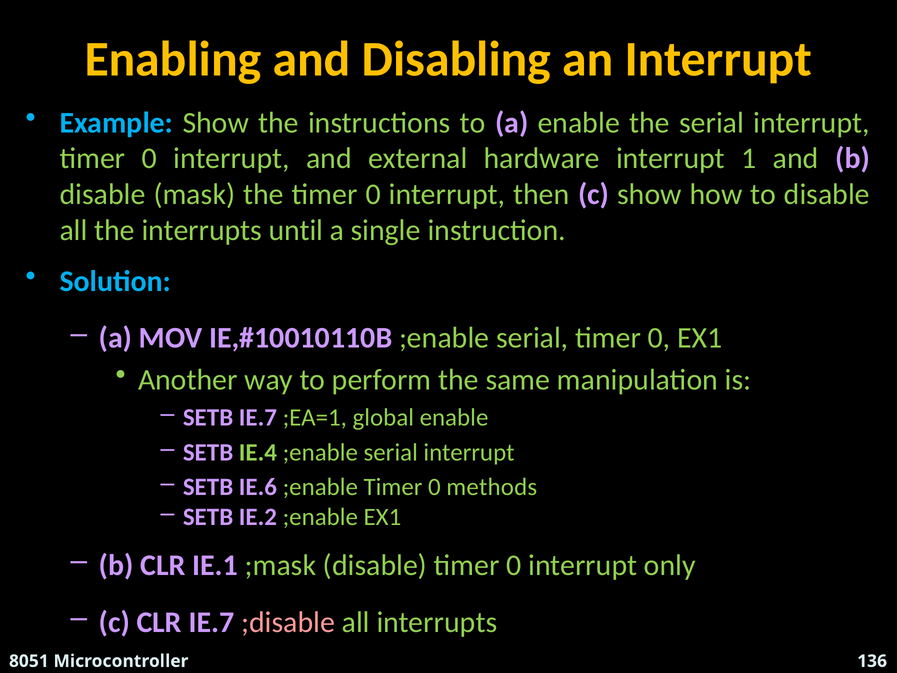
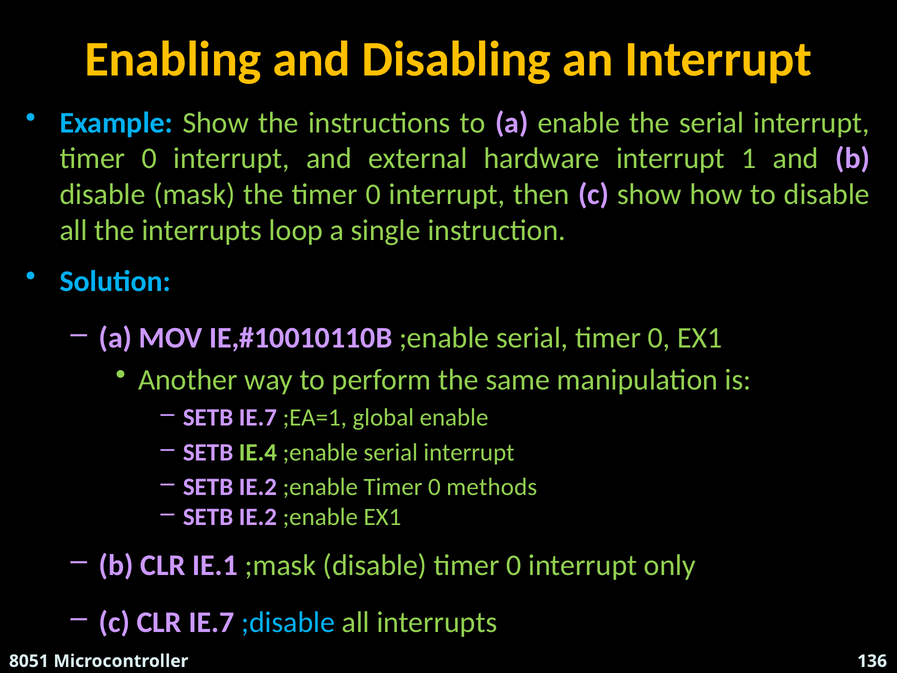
until: until -> loop
IE.6 at (258, 487): IE.6 -> IE.2
;disable colour: pink -> light blue
